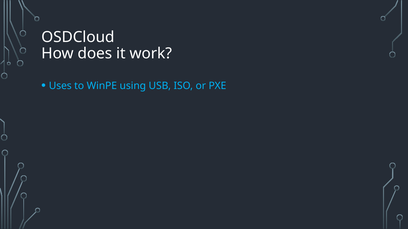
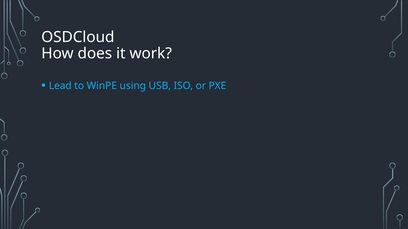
Uses: Uses -> Lead
